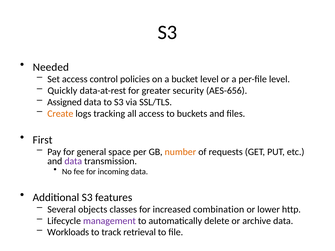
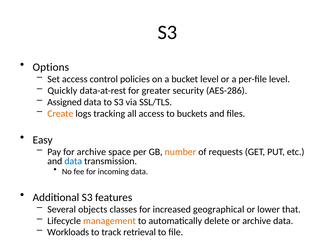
Needed: Needed -> Options
AES-656: AES-656 -> AES-286
First: First -> Easy
for general: general -> archive
data at (73, 161) colour: purple -> blue
combination: combination -> geographical
http: http -> that
management colour: purple -> orange
